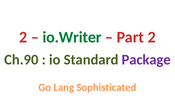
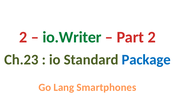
Ch.90: Ch.90 -> Ch.23
Package colour: purple -> blue
Sophisticated: Sophisticated -> Smartphones
